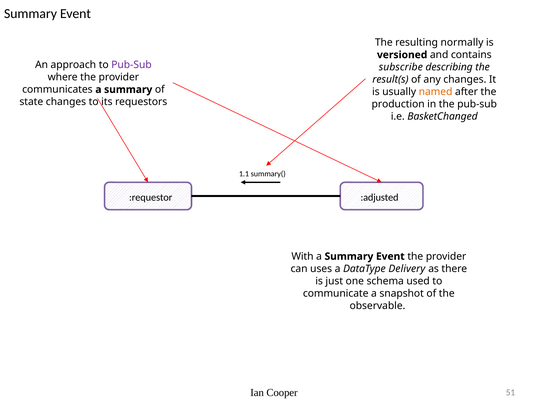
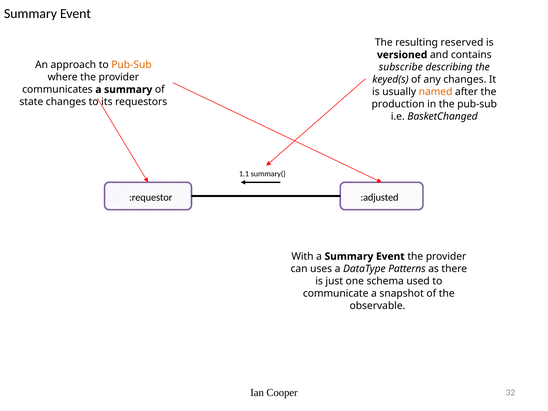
normally: normally -> reserved
Pub-Sub at (131, 65) colour: purple -> orange
result(s: result(s -> keyed(s
Delivery: Delivery -> Patterns
51: 51 -> 32
